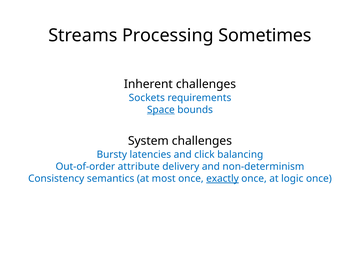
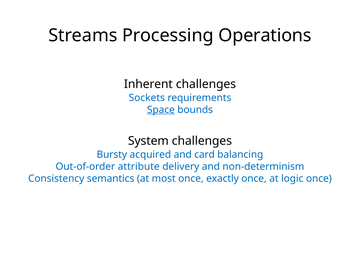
Sometimes: Sometimes -> Operations
latencies: latencies -> acquired
click: click -> card
exactly underline: present -> none
